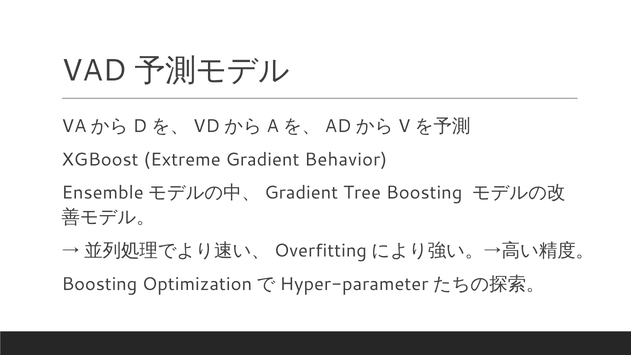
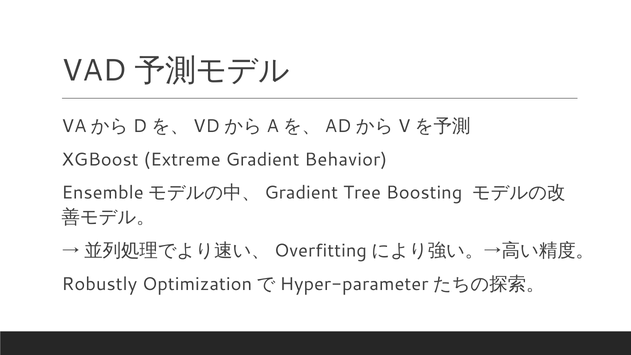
Boosting at (99, 284): Boosting -> Robustly
